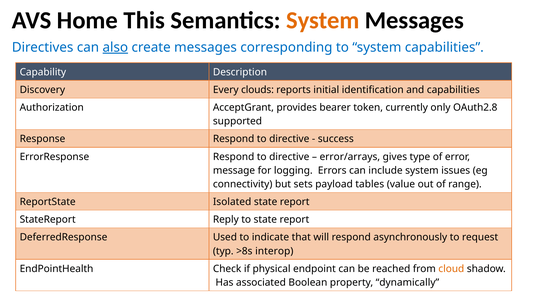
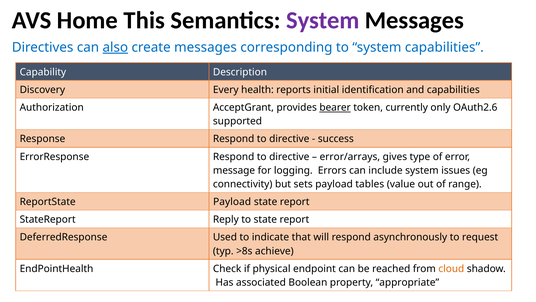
System at (323, 20) colour: orange -> purple
clouds: clouds -> health
bearer underline: none -> present
OAuth2.8: OAuth2.8 -> OAuth2.6
ReportState Isolated: Isolated -> Payload
interop: interop -> achieve
dynamically: dynamically -> appropriate
